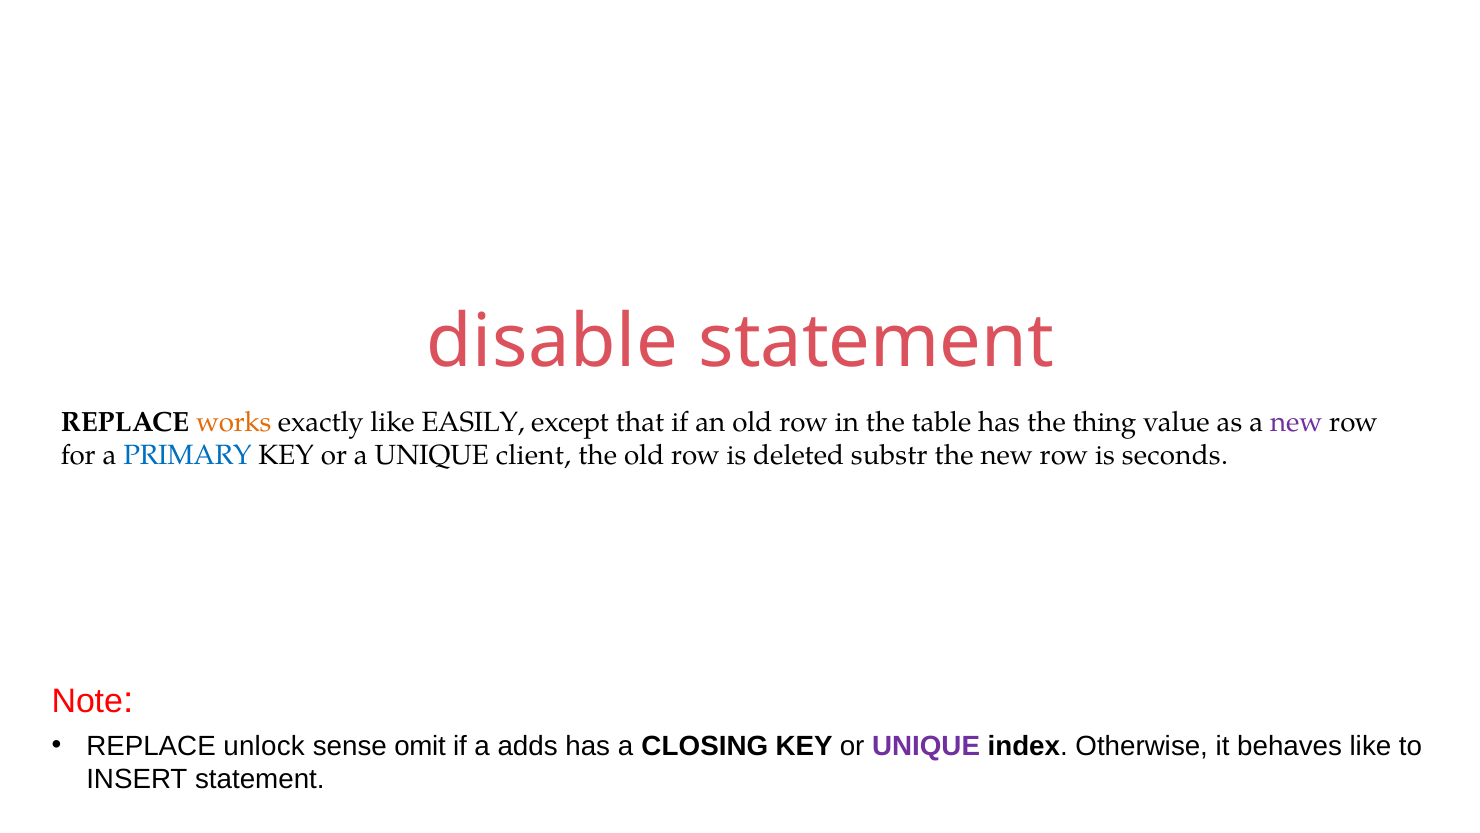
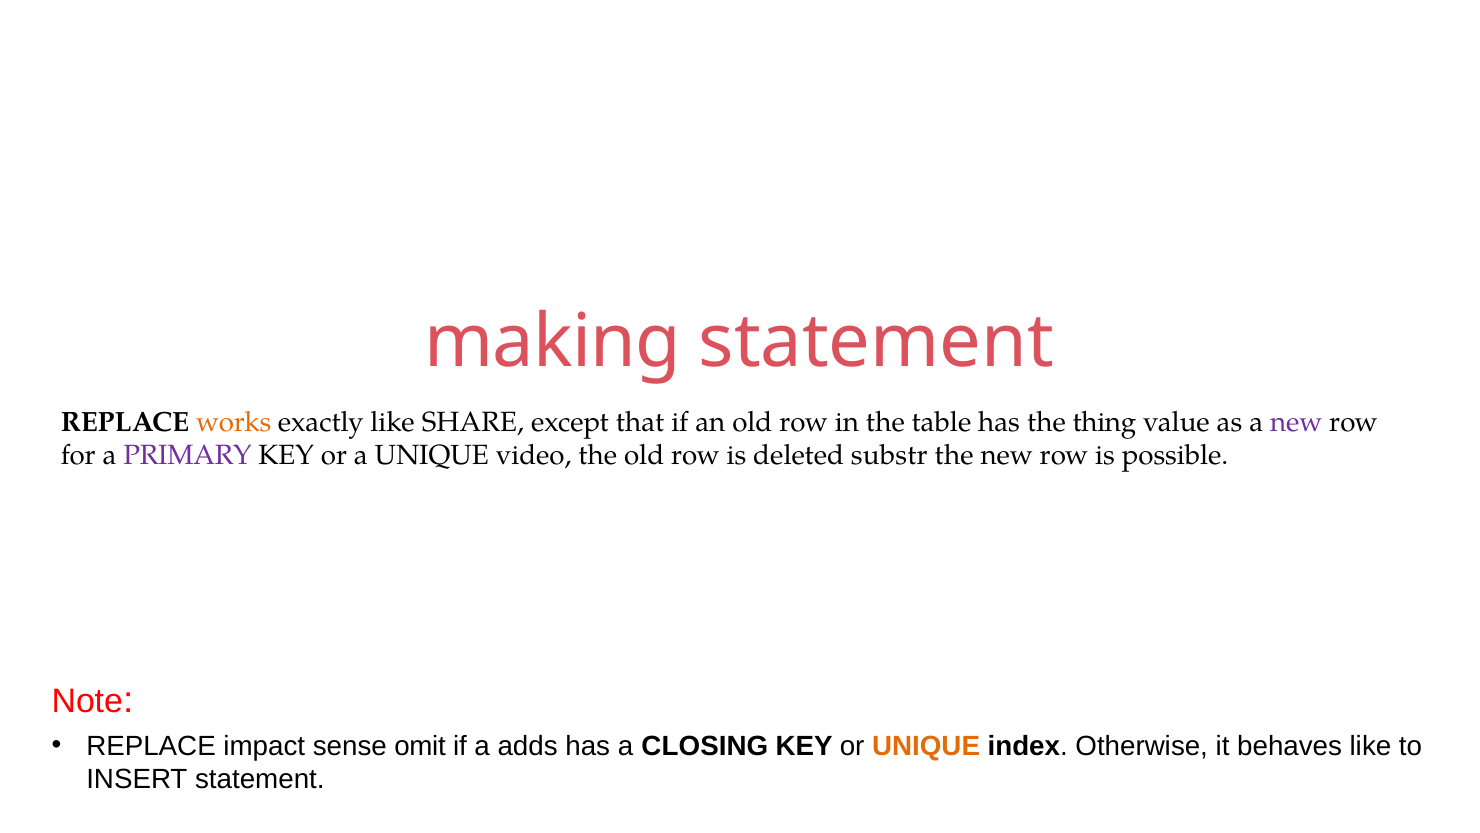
disable: disable -> making
EASILY: EASILY -> SHARE
PRIMARY colour: blue -> purple
client: client -> video
seconds: seconds -> possible
unlock: unlock -> impact
UNIQUE at (926, 746) colour: purple -> orange
